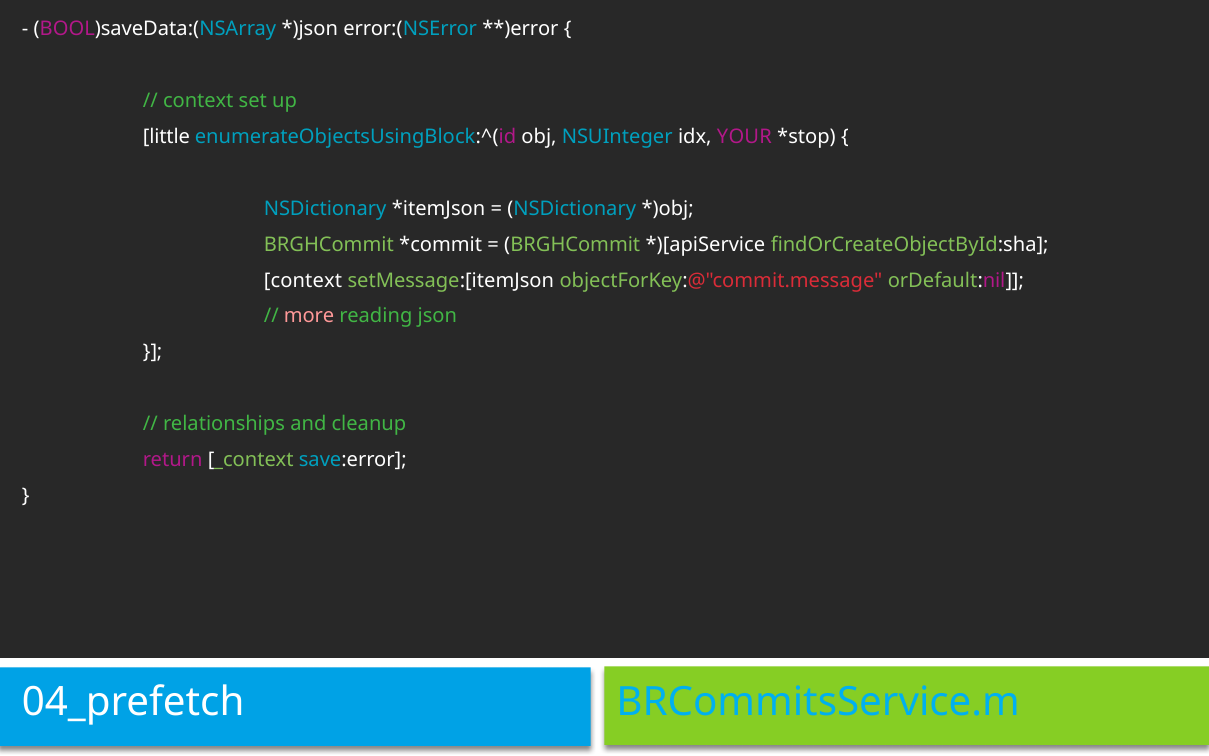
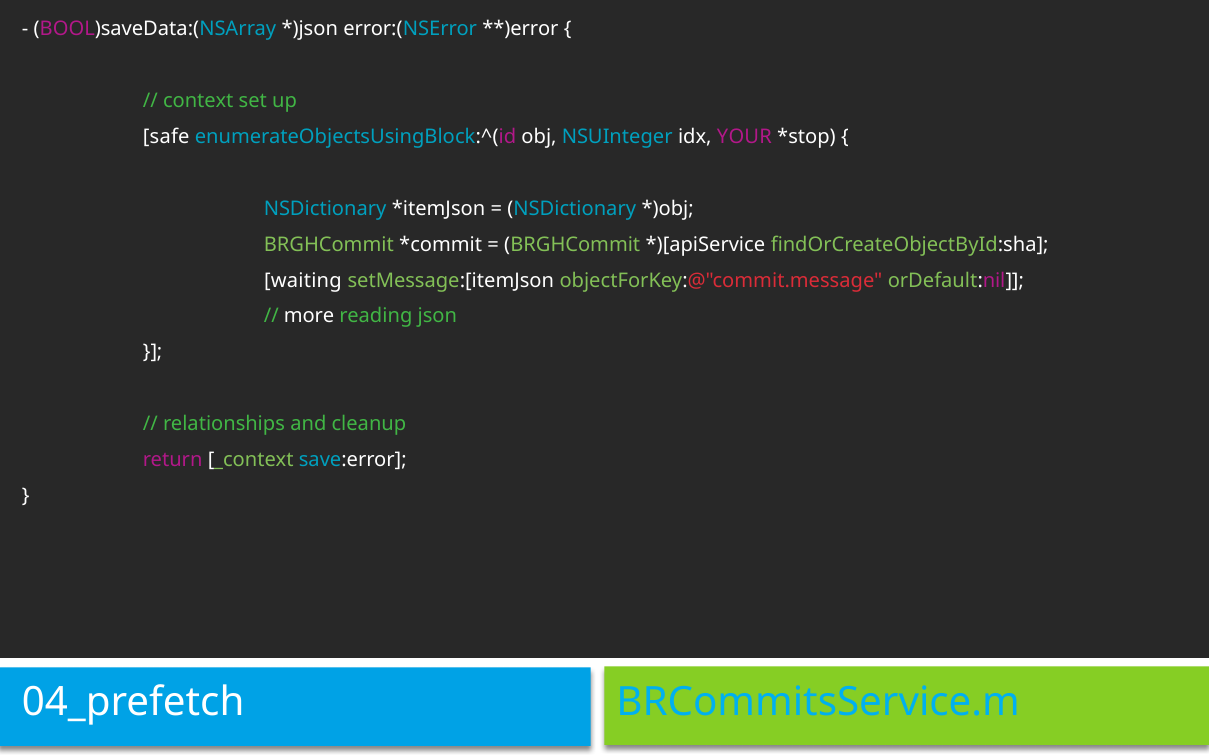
little: little -> safe
context at (303, 280): context -> waiting
more colour: pink -> white
